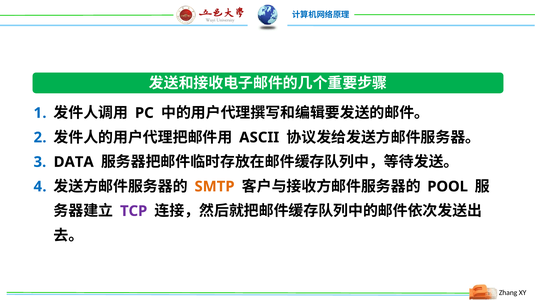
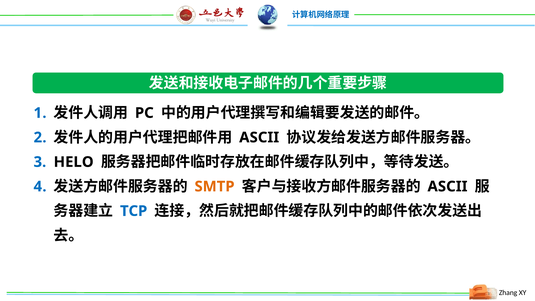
DATA: DATA -> HELO
POOL at (448, 186): POOL -> ASCII
TCP colour: purple -> blue
